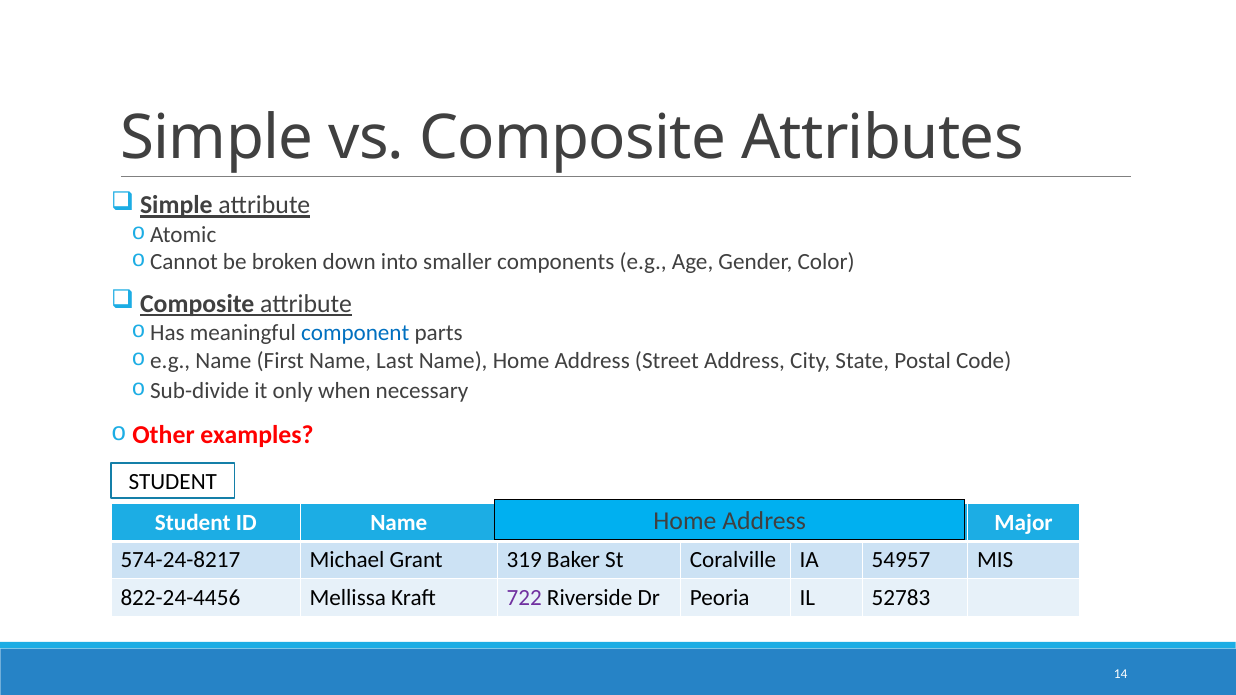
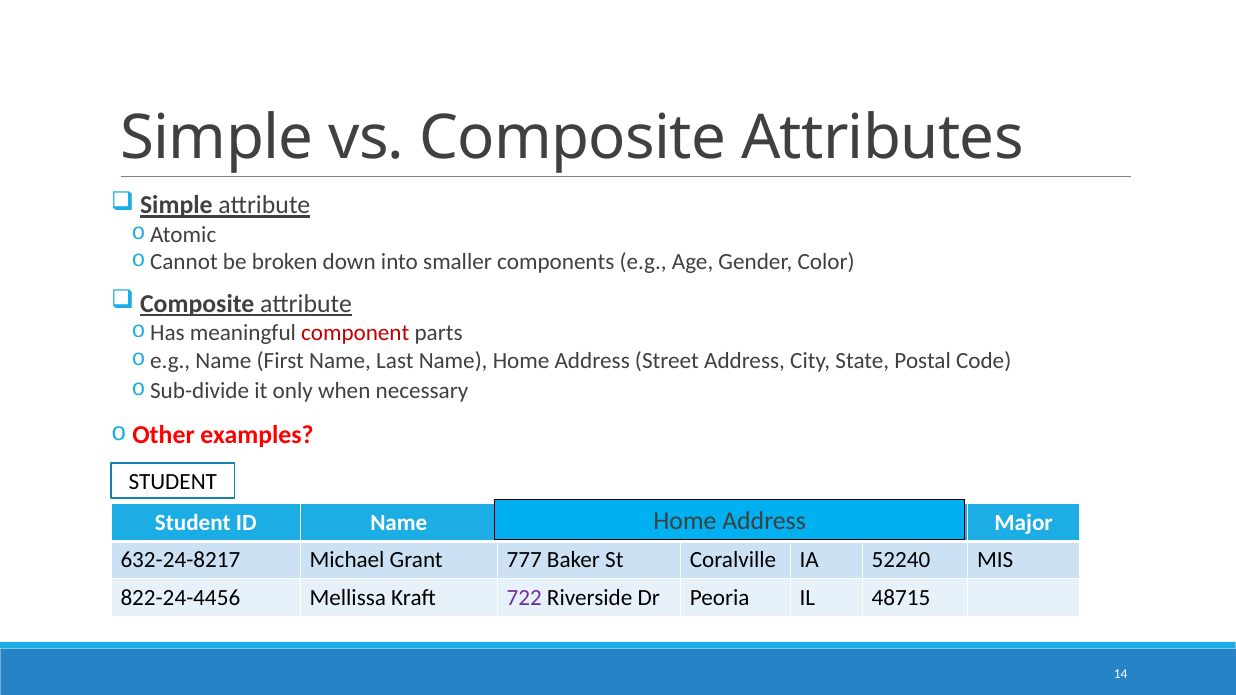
component colour: blue -> red
574-24-8217: 574-24-8217 -> 632-24-8217
319: 319 -> 777
54957: 54957 -> 52240
52783: 52783 -> 48715
